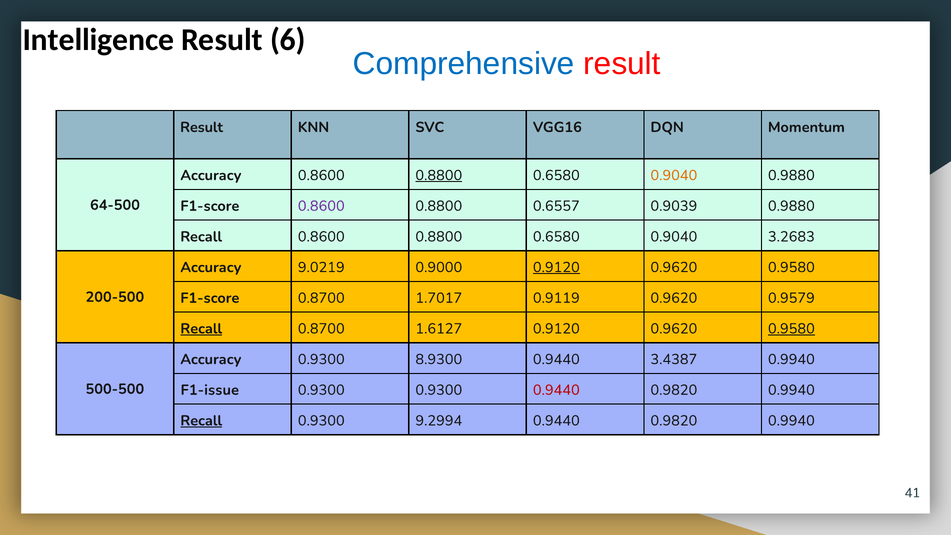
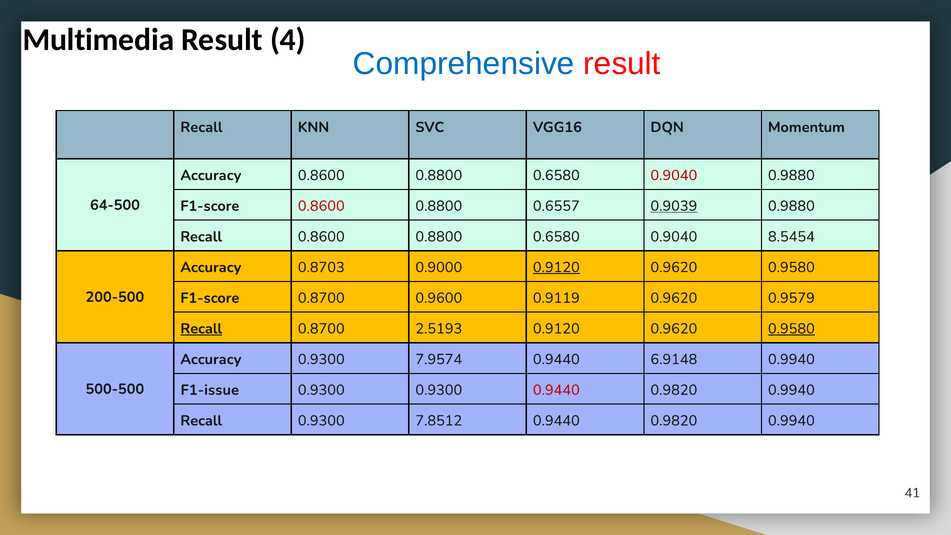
Intelligence: Intelligence -> Multimedia
6: 6 -> 4
Result at (202, 127): Result -> Recall
0.8800 at (439, 175) underline: present -> none
0.9040 at (674, 175) colour: orange -> red
0.8600 at (321, 206) colour: purple -> red
0.9039 underline: none -> present
3.2683: 3.2683 -> 8.5454
9.0219: 9.0219 -> 0.8703
1.7017: 1.7017 -> 0.9600
1.6127: 1.6127 -> 2.5193
8.9300: 8.9300 -> 7.9574
3.4387: 3.4387 -> 6.9148
Recall at (201, 421) underline: present -> none
9.2994: 9.2994 -> 7.8512
